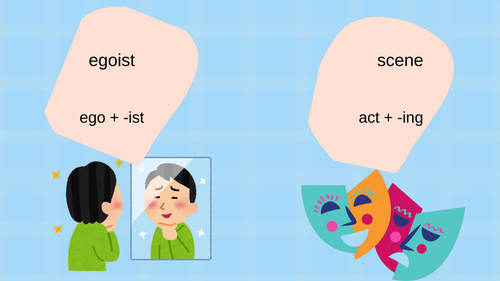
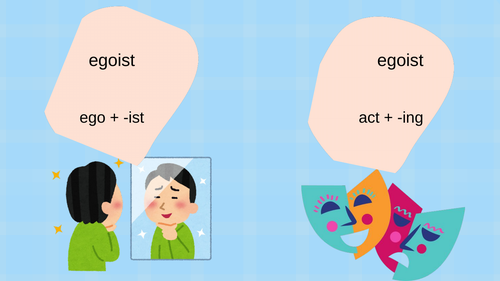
scene at (400, 61): scene -> egoist
